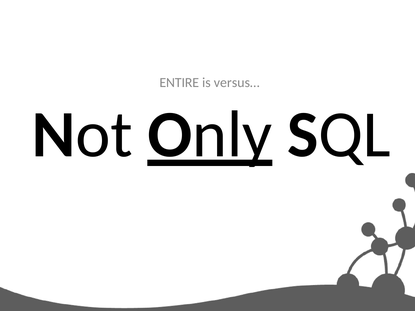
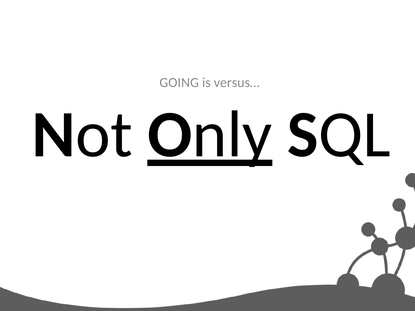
ENTIRE: ENTIRE -> GOING
